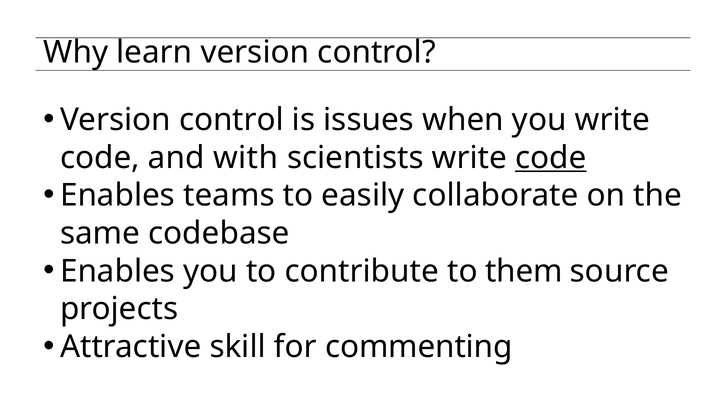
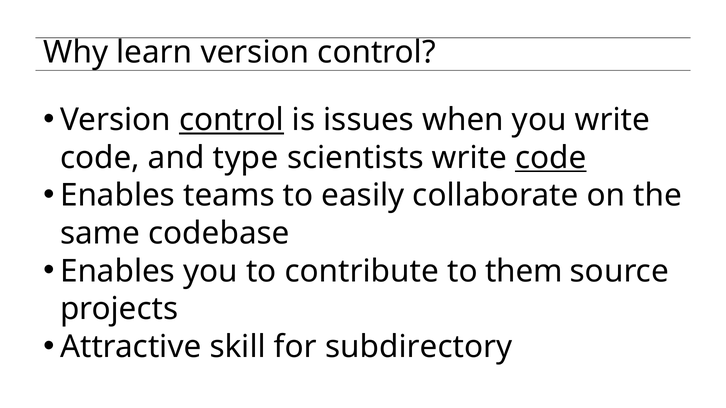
control at (231, 120) underline: none -> present
with: with -> type
commenting: commenting -> subdirectory
